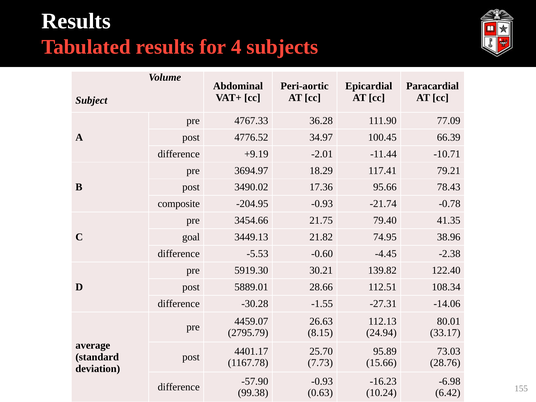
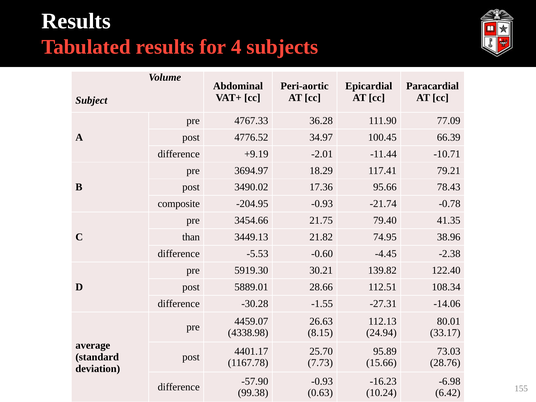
goal: goal -> than
2795.79: 2795.79 -> 4338.98
